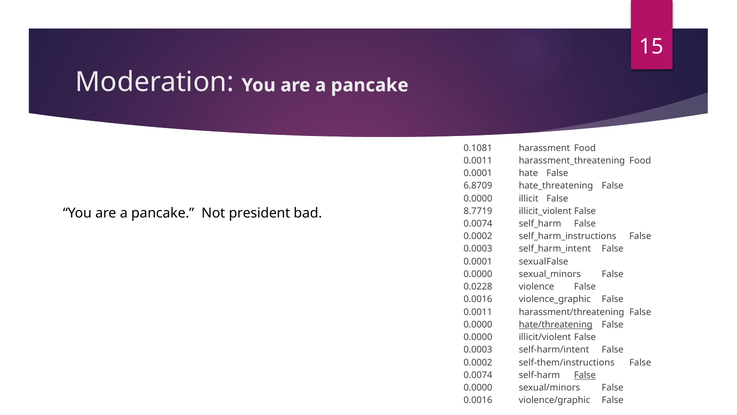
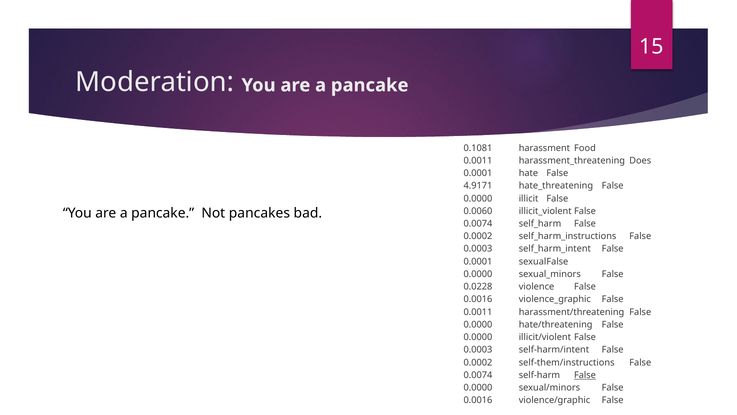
harassment_threatening Food: Food -> Does
6.8709: 6.8709 -> 4.9171
8.7719: 8.7719 -> 0.0060
president: president -> pancakes
hate/threatening underline: present -> none
